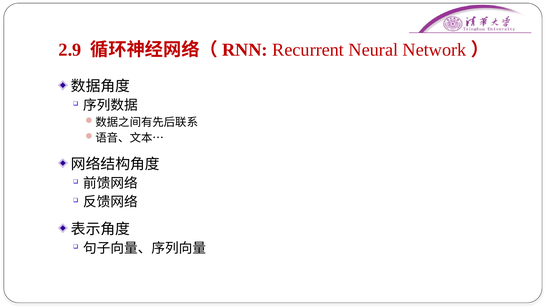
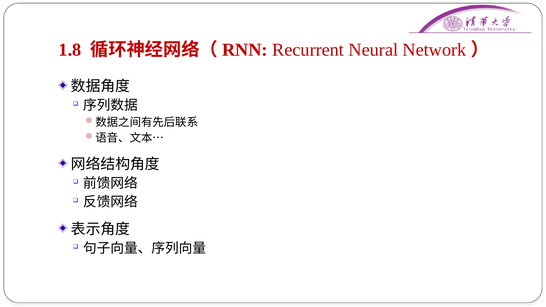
2.9: 2.9 -> 1.8
